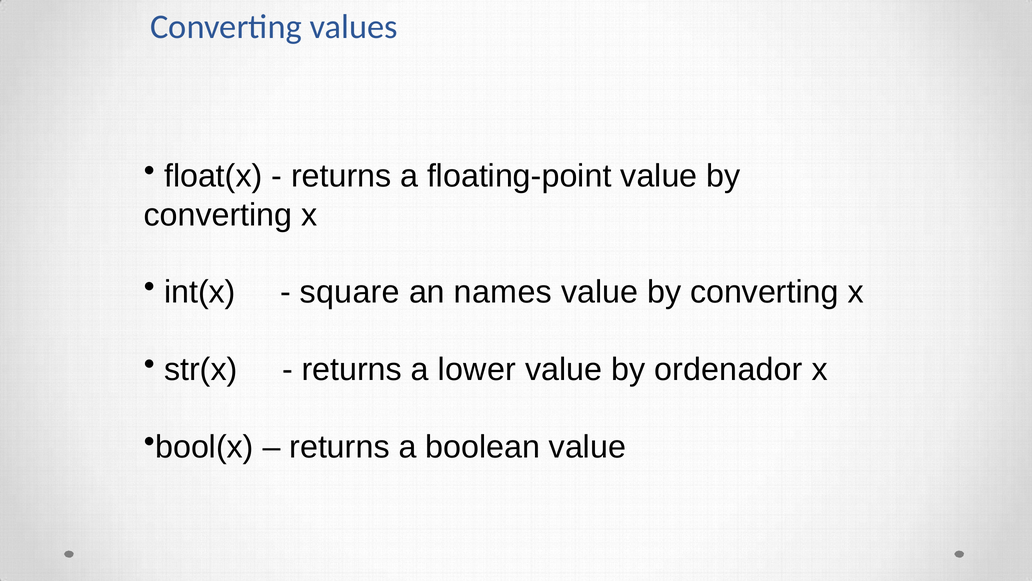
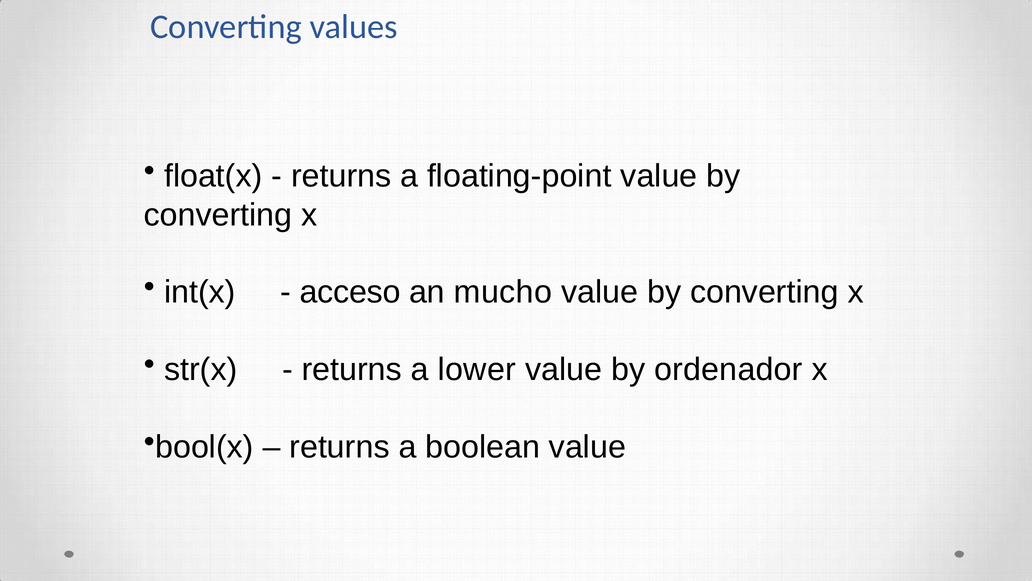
square: square -> acceso
names: names -> mucho
